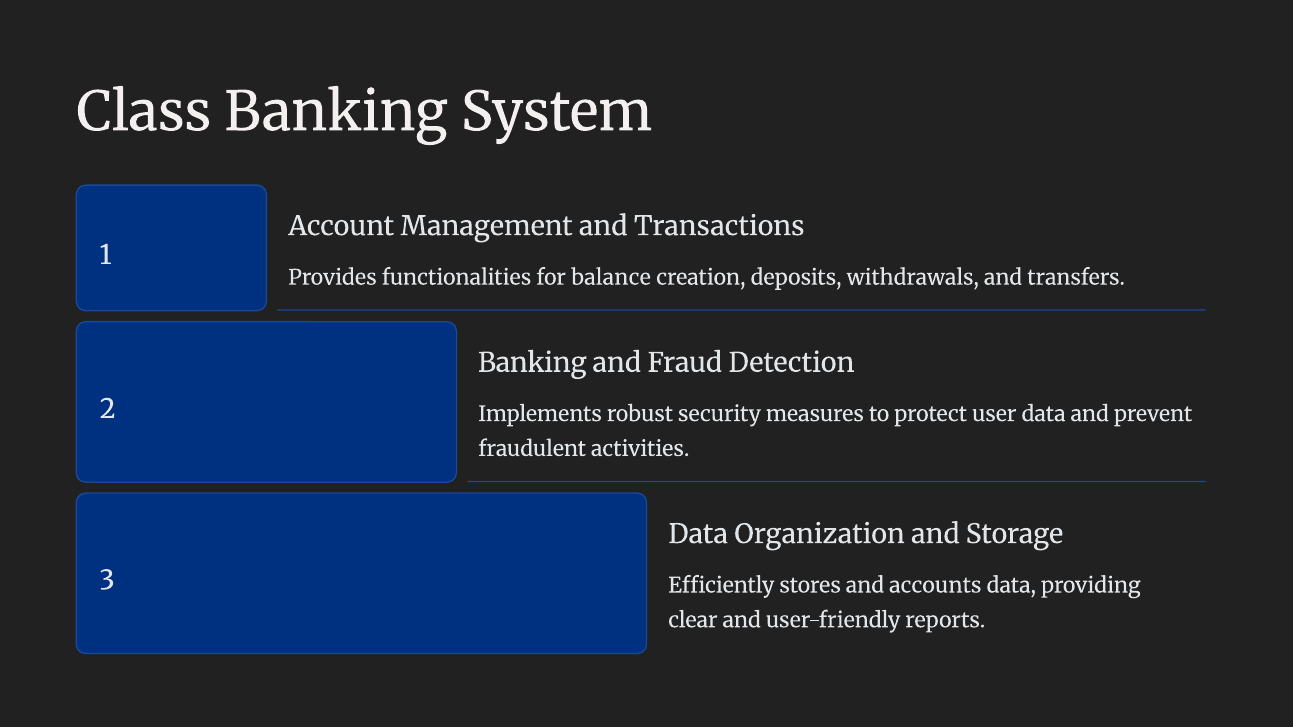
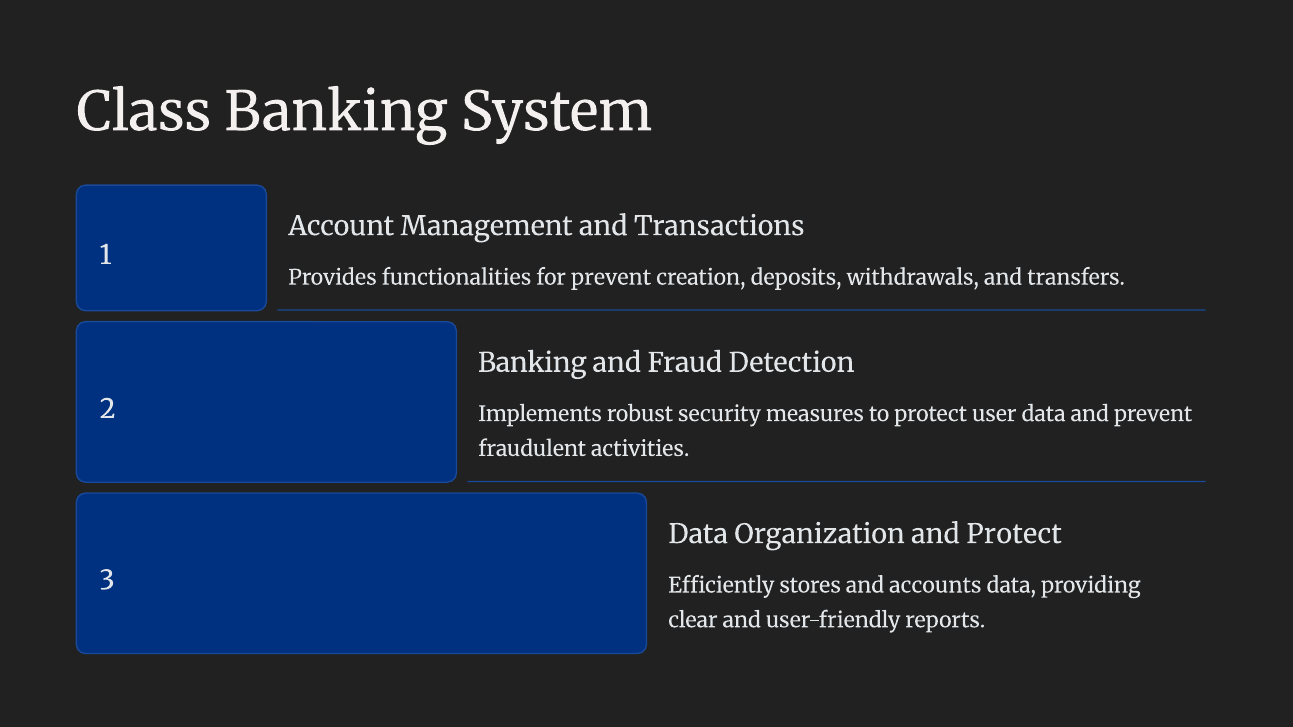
for balance: balance -> prevent
and Storage: Storage -> Protect
